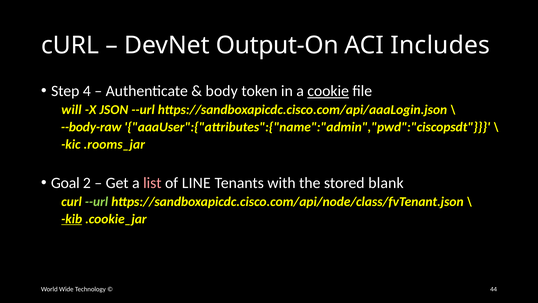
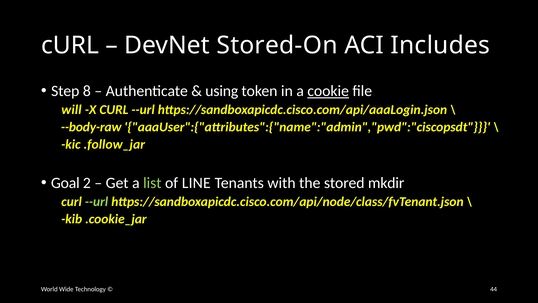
Output-On: Output-On -> Stored-On
4: 4 -> 8
body: body -> using
X JSON: JSON -> CURL
.rooms_jar: .rooms_jar -> .follow_jar
list colour: pink -> light green
blank: blank -> mkdir
kib underline: present -> none
